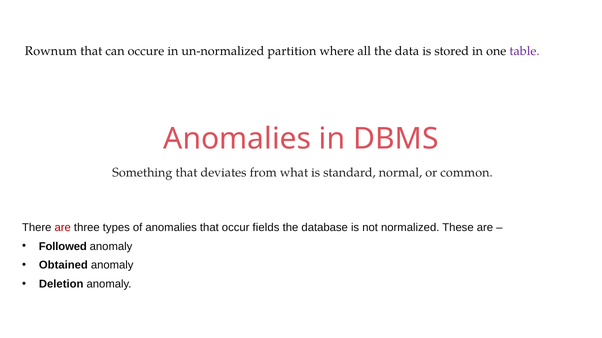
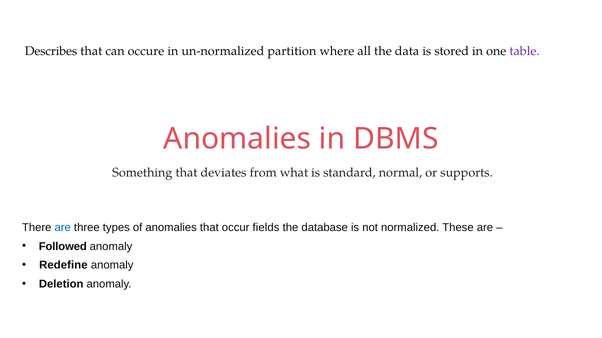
Rownum: Rownum -> Describes
common: common -> supports
are at (63, 228) colour: red -> blue
Obtained: Obtained -> Redefine
